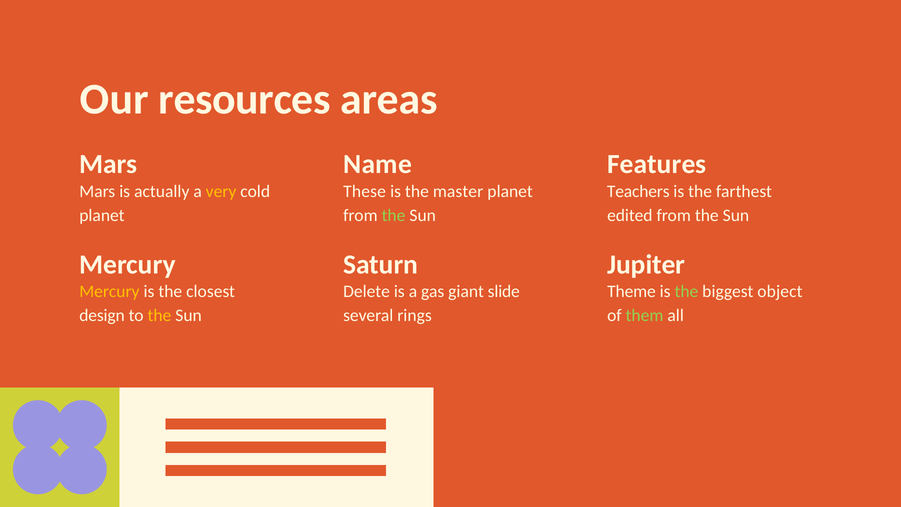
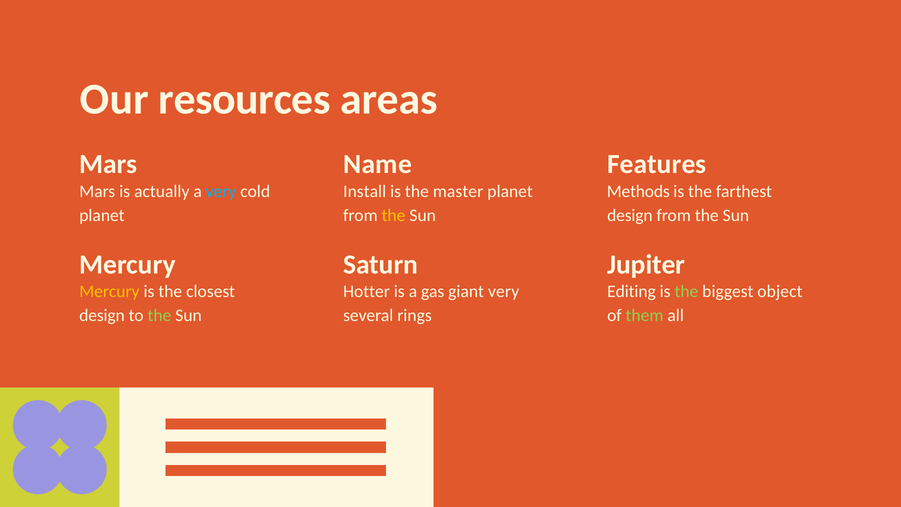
very at (221, 191) colour: yellow -> light blue
These: These -> Install
Teachers: Teachers -> Methods
the at (394, 216) colour: light green -> yellow
edited at (630, 216): edited -> design
Delete: Delete -> Hotter
giant slide: slide -> very
Theme: Theme -> Editing
the at (159, 316) colour: yellow -> light green
